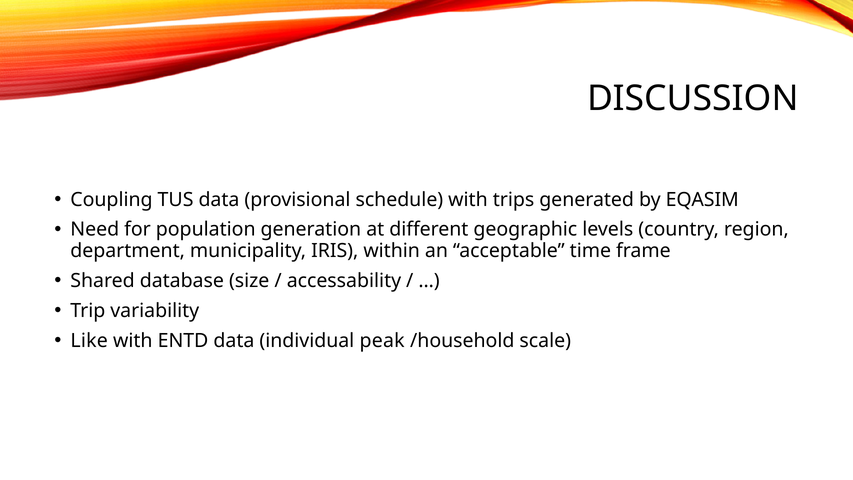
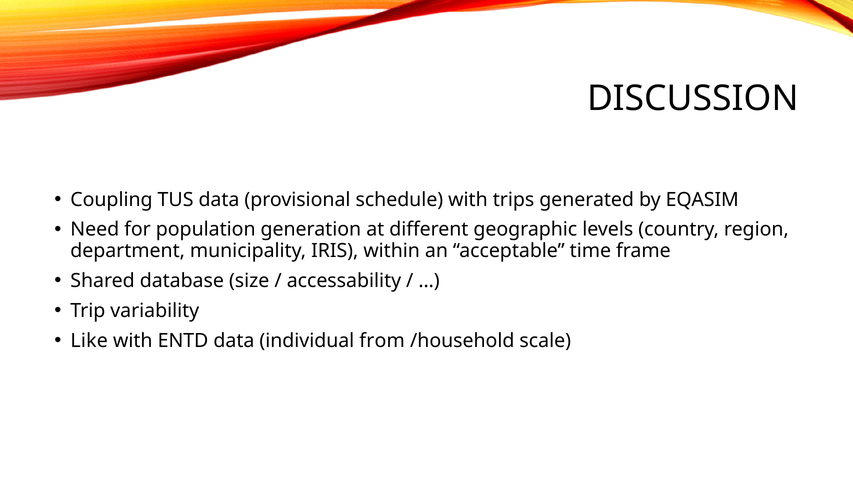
peak: peak -> from
